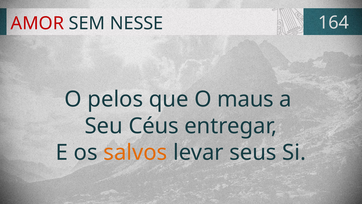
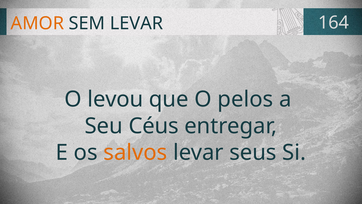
AMOR colour: red -> orange
SEM NESSE: NESSE -> LEVAR
pelos: pelos -> levou
maus: maus -> pelos
